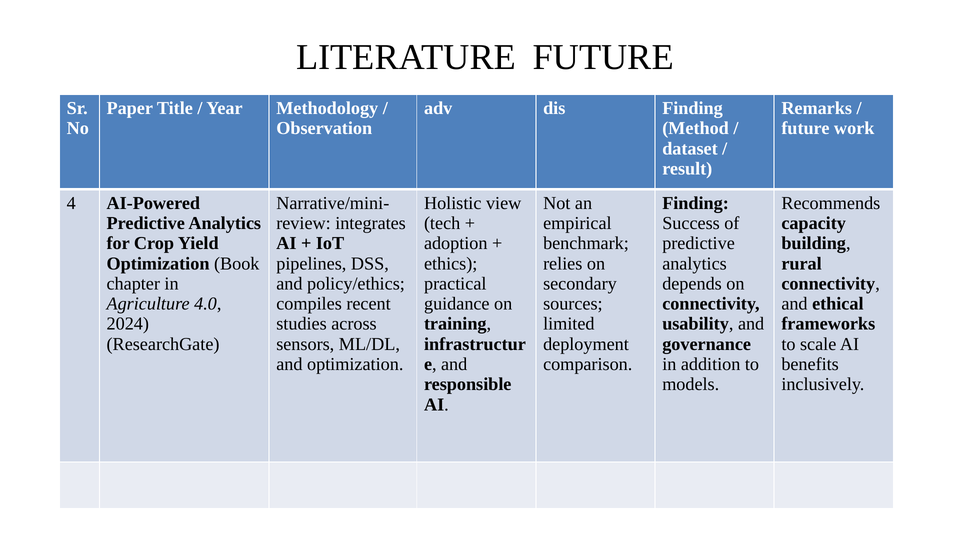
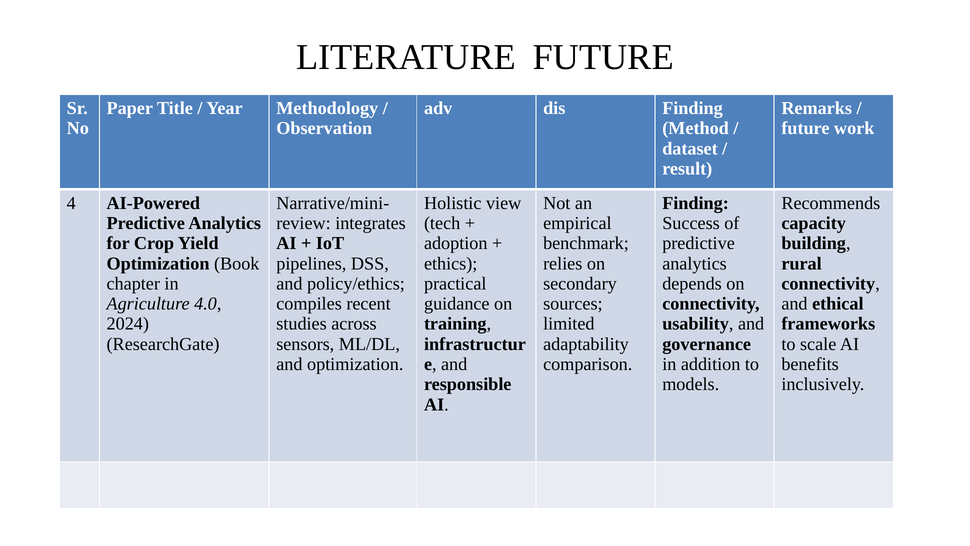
deployment: deployment -> adaptability
